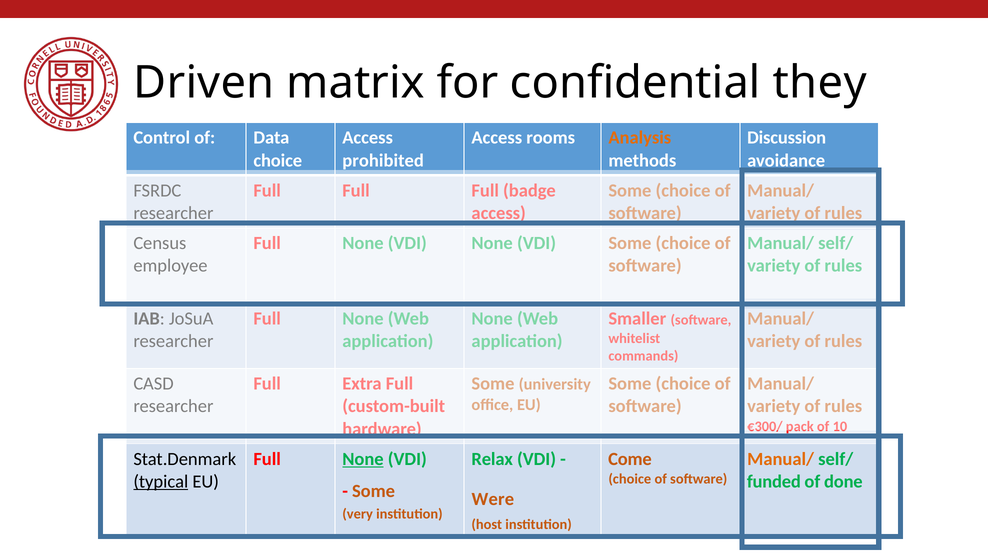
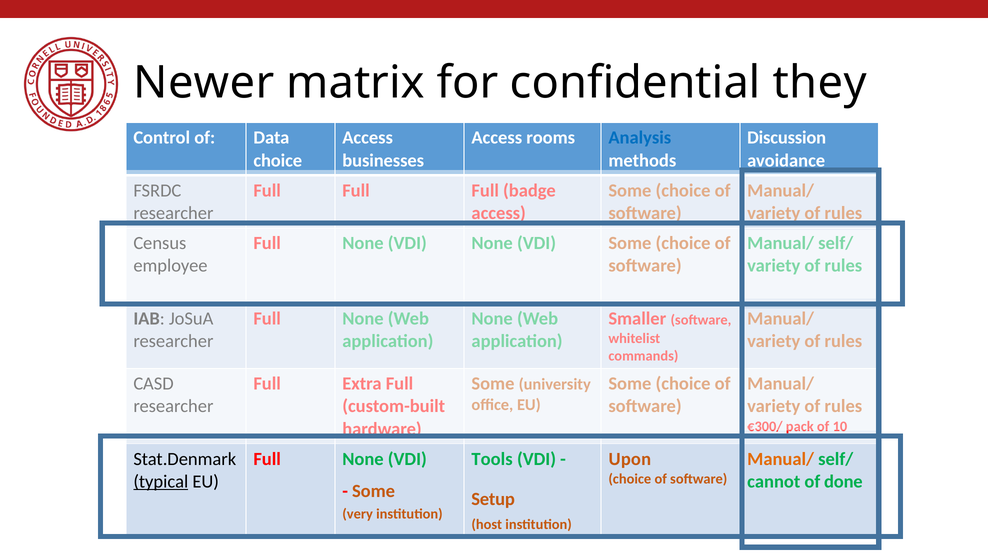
Driven: Driven -> Newer
Analysis colour: orange -> blue
prohibited: prohibited -> businesses
None at (363, 459) underline: present -> none
Relax: Relax -> Tools
Come: Come -> Upon
funded: funded -> cannot
Were: Were -> Setup
